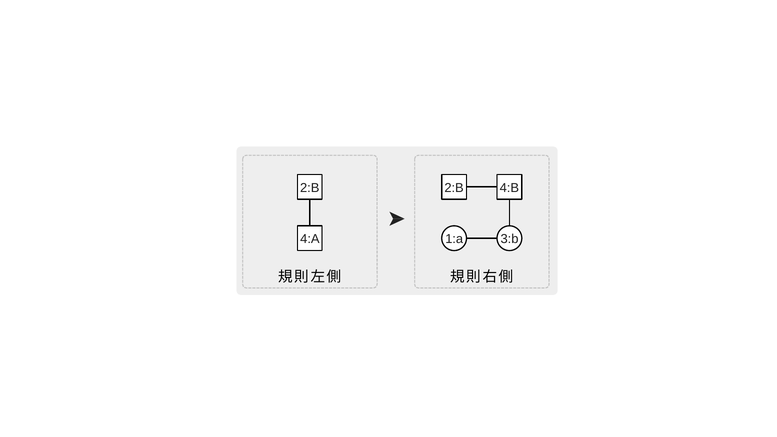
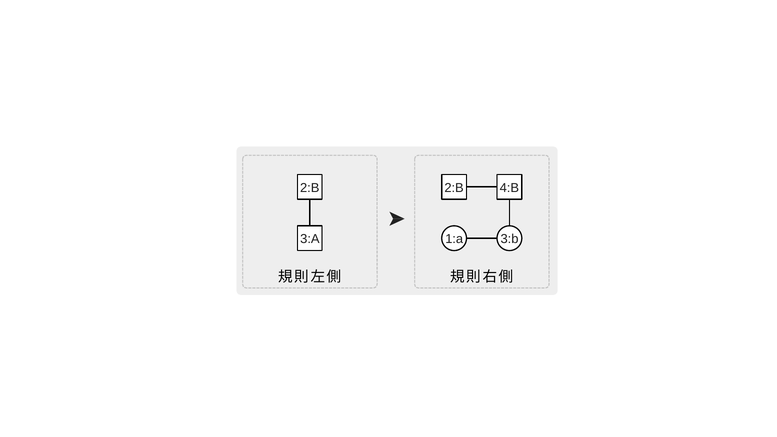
4:A: 4:A -> 3:A
